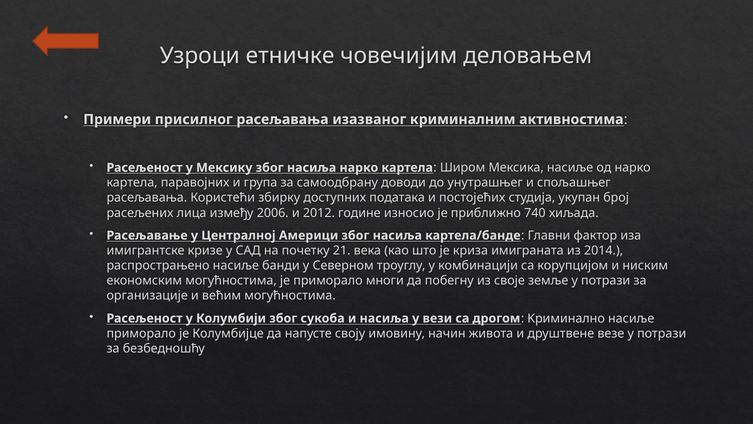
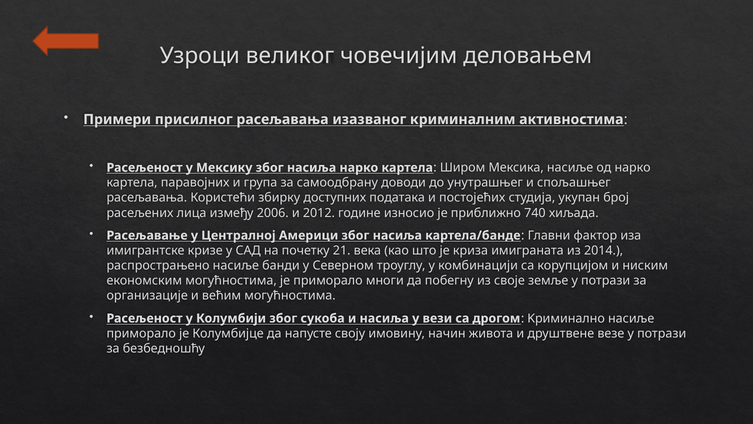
етничке: етничке -> великог
